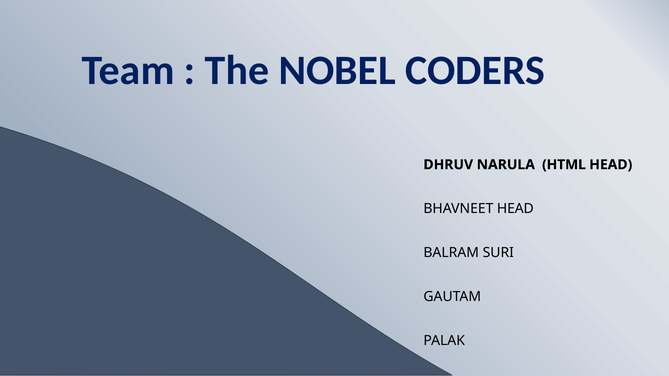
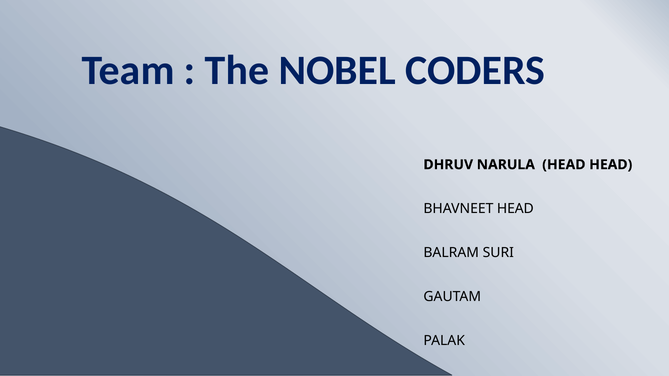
NARULA HTML: HTML -> HEAD
